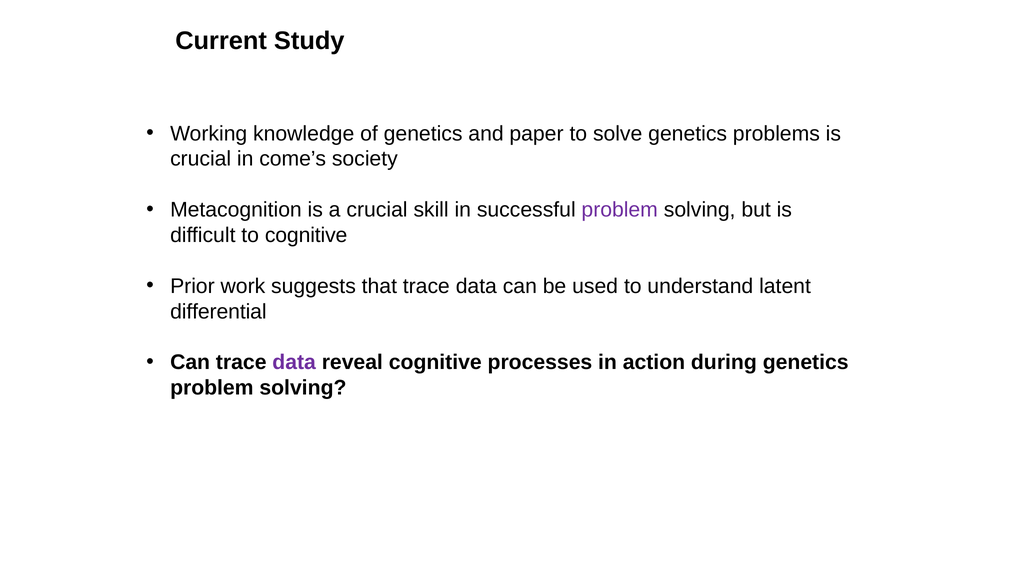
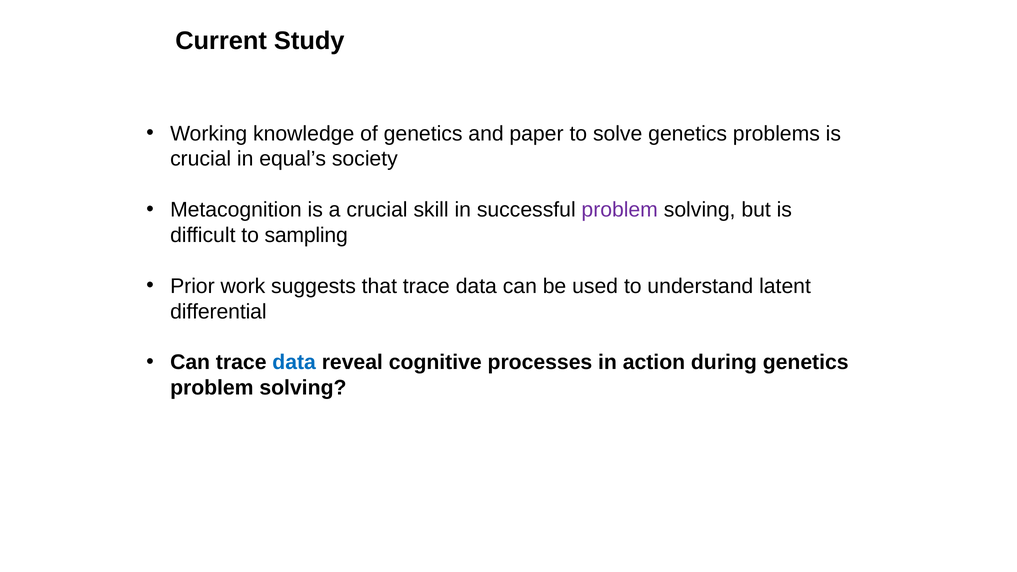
come’s: come’s -> equal’s
to cognitive: cognitive -> sampling
data at (294, 362) colour: purple -> blue
